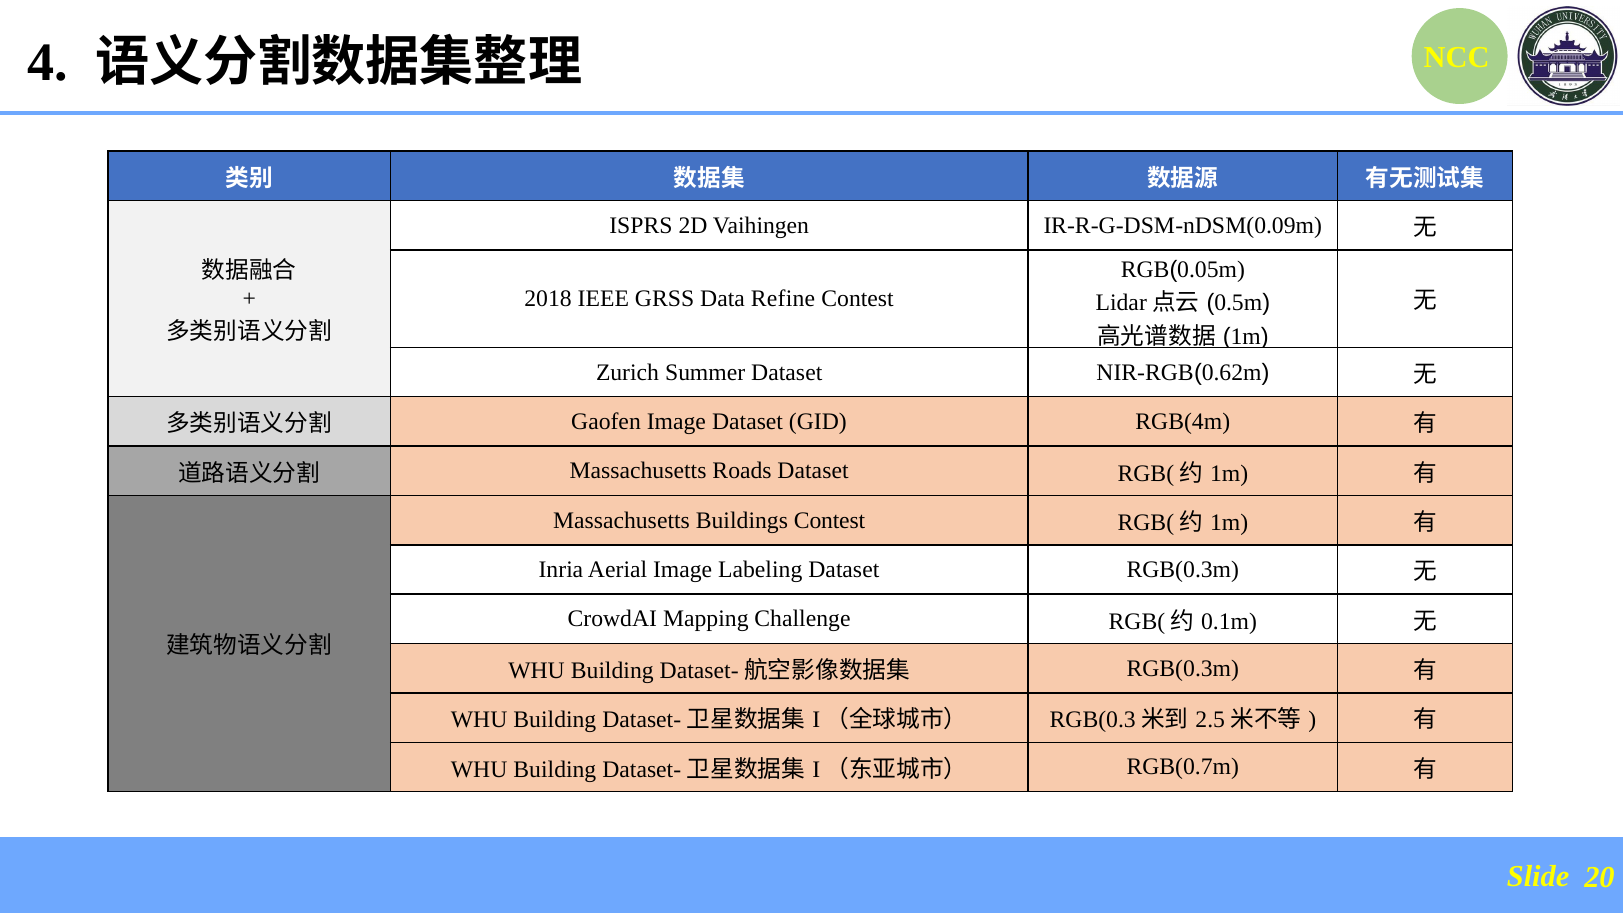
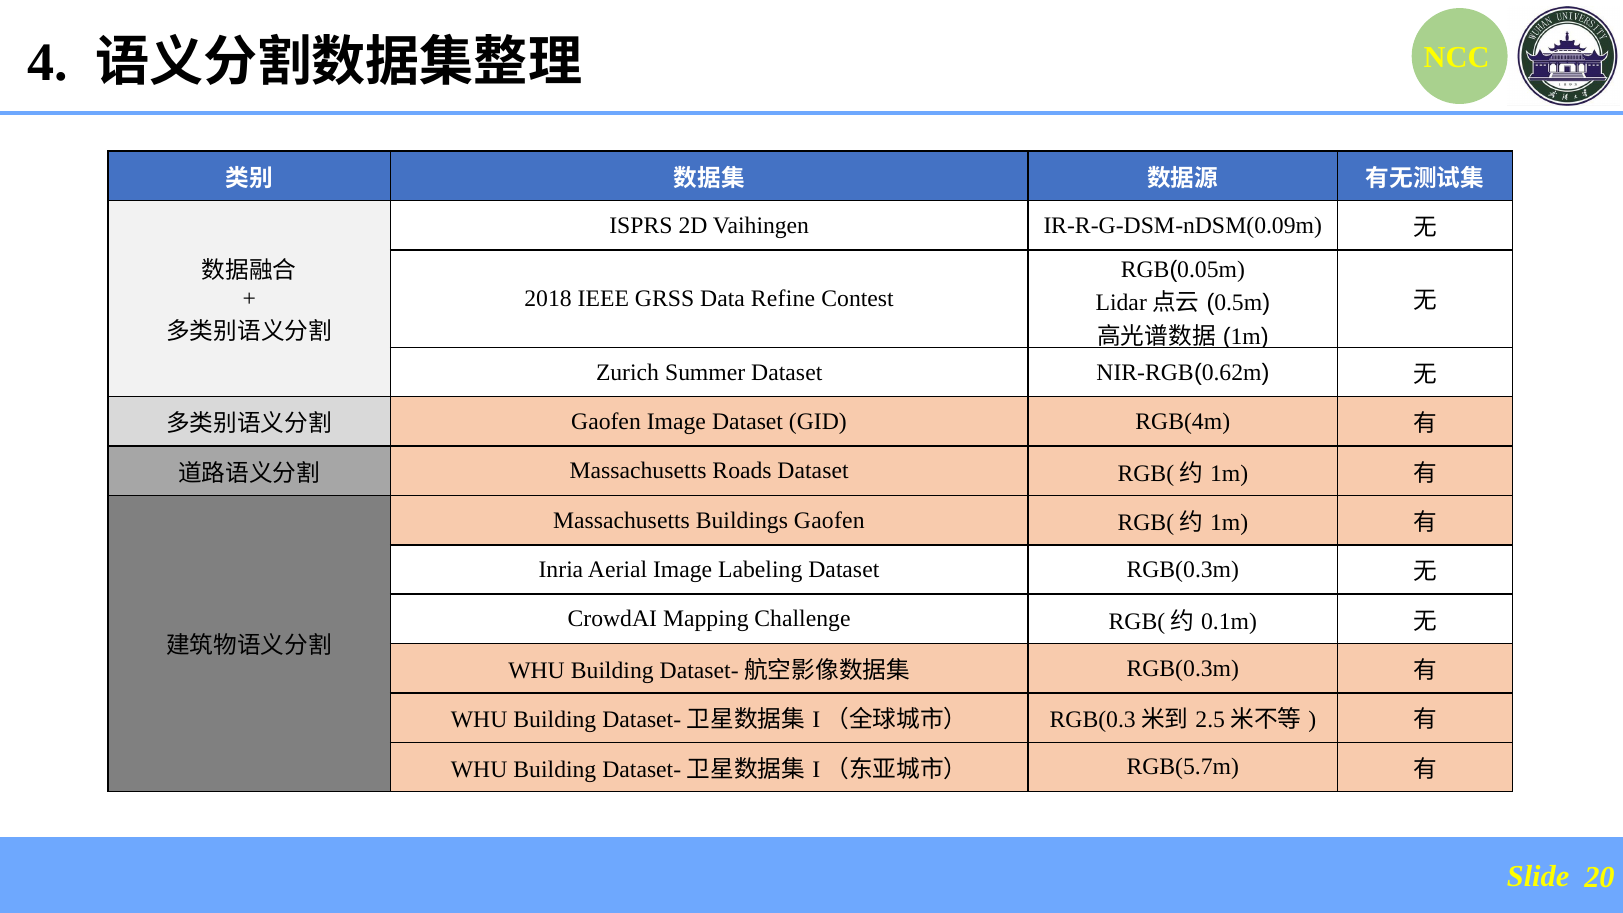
Buildings Contest: Contest -> Gaofen
RGB(0.7m: RGB(0.7m -> RGB(5.7m
